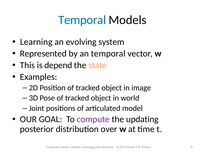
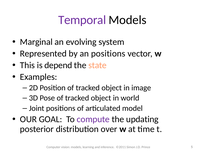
Temporal at (82, 20) colour: blue -> purple
Learning at (36, 42): Learning -> Marginal
an temporal: temporal -> positions
